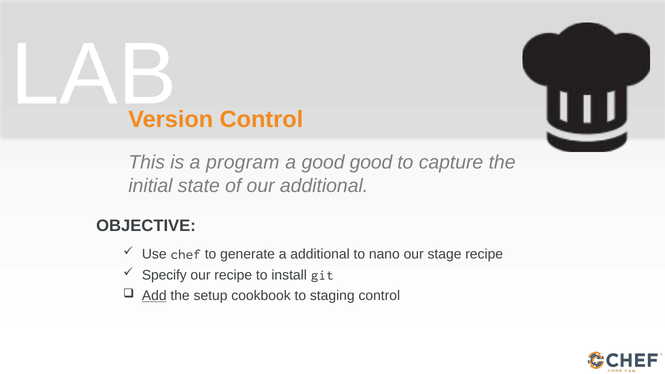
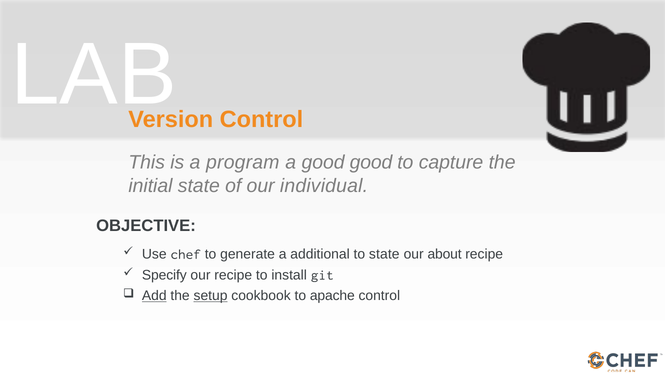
our additional: additional -> individual
to nano: nano -> state
stage: stage -> about
setup underline: none -> present
staging: staging -> apache
